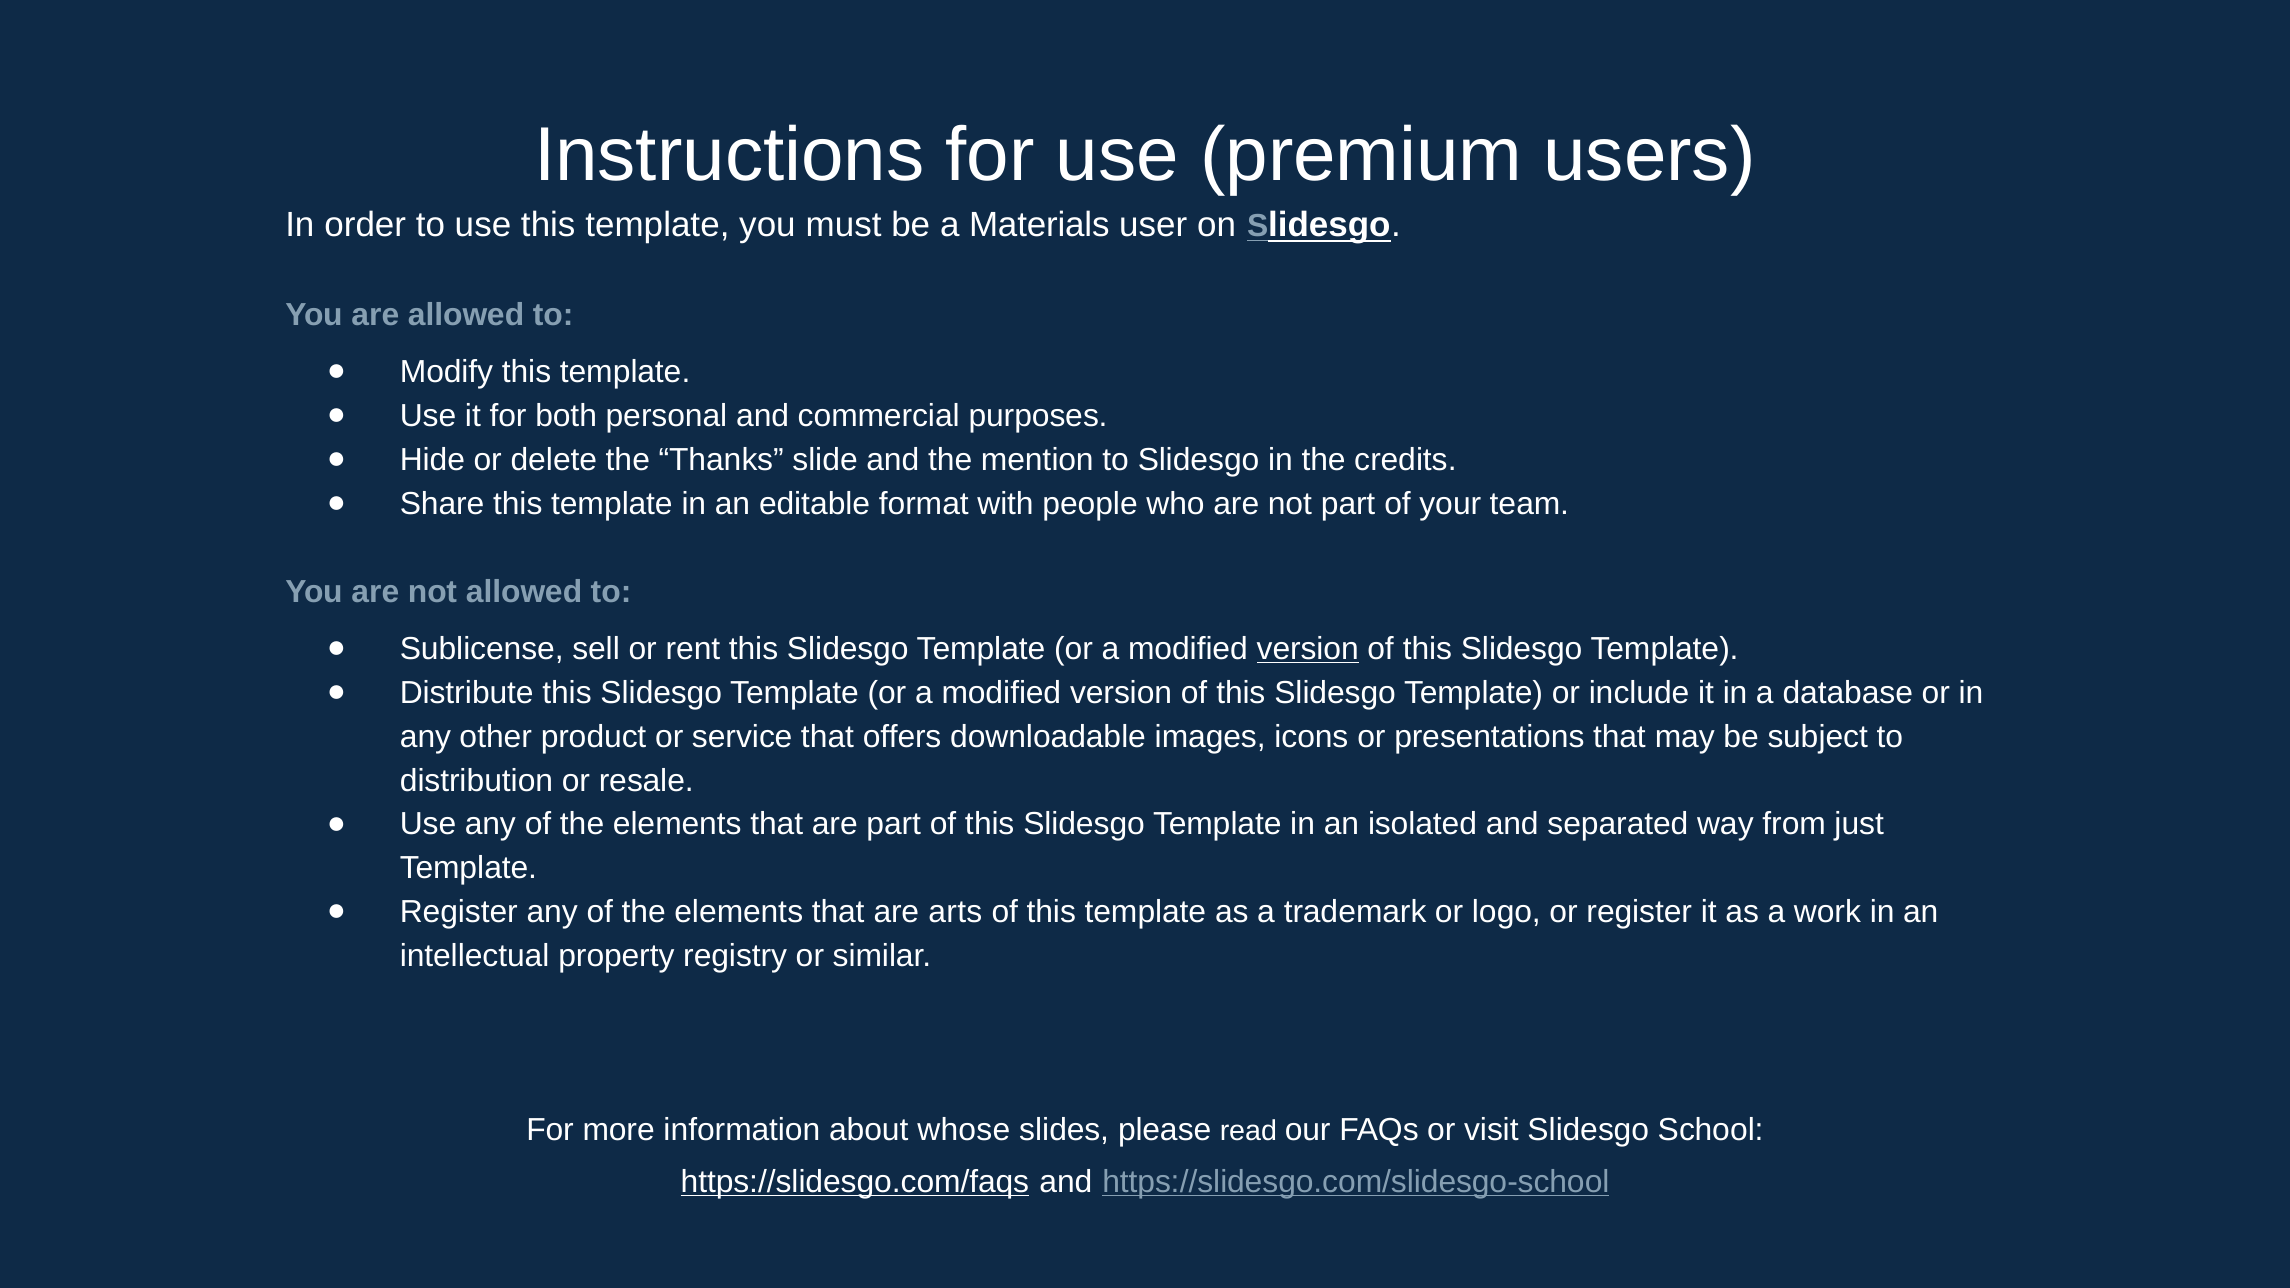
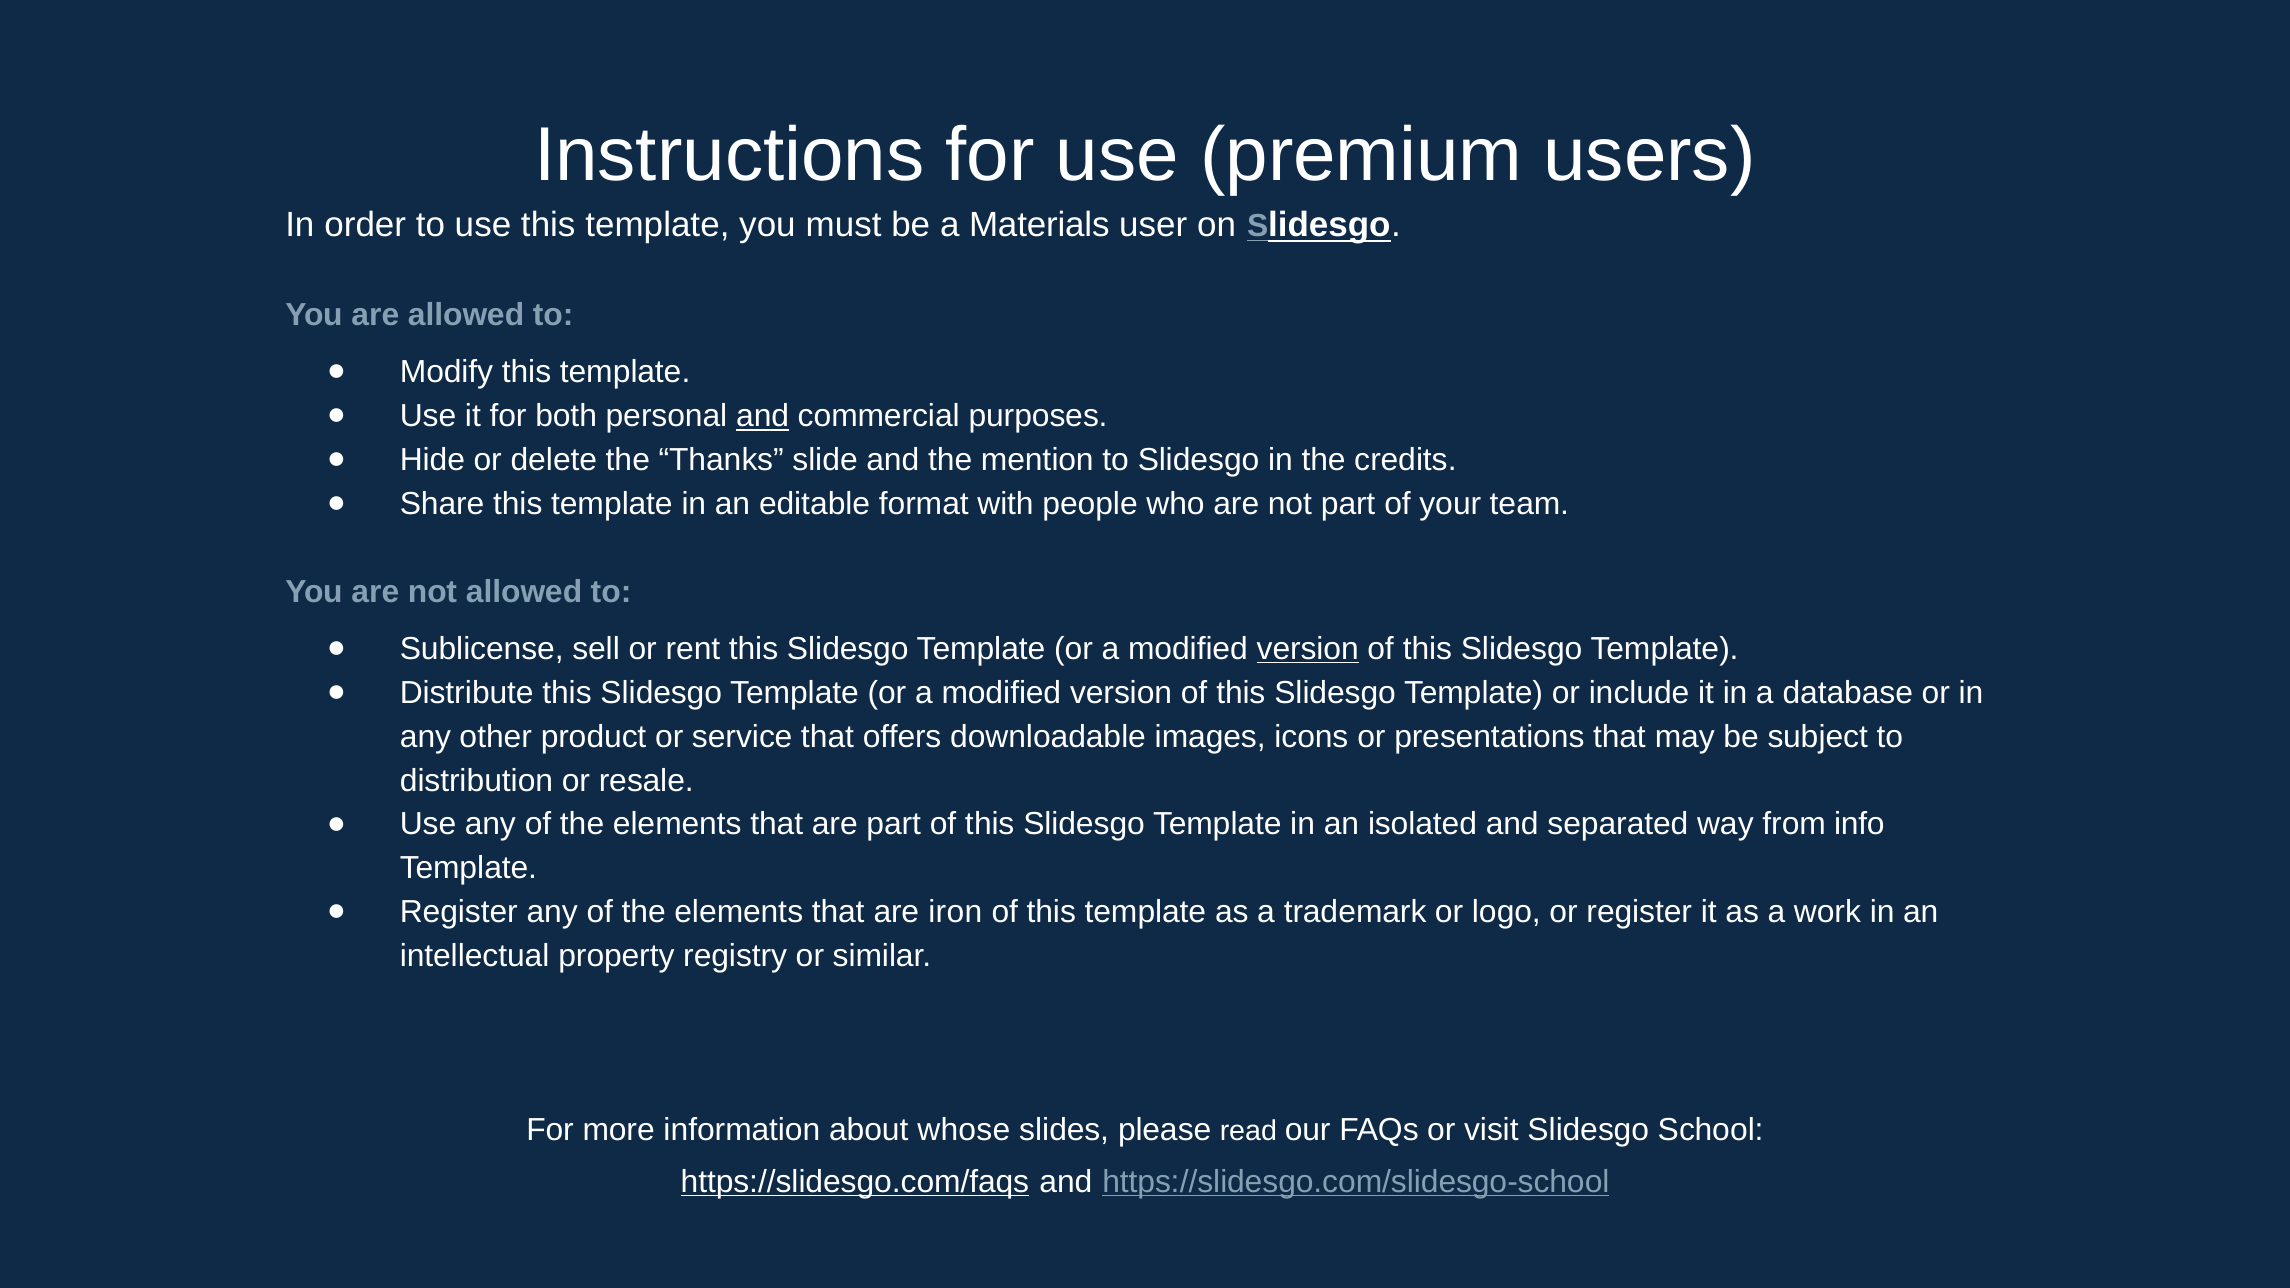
and at (763, 416) underline: none -> present
just: just -> info
arts: arts -> iron
